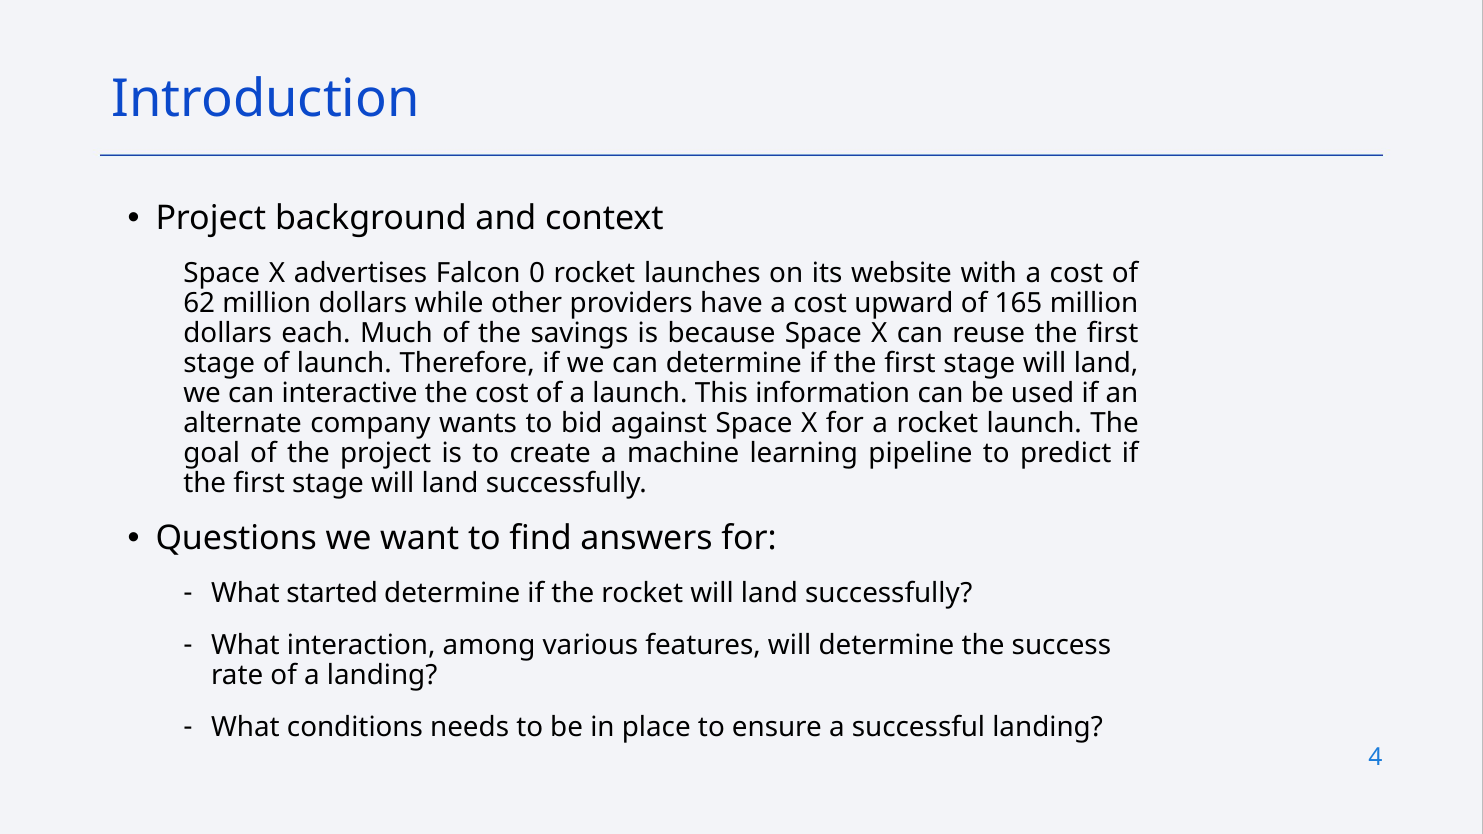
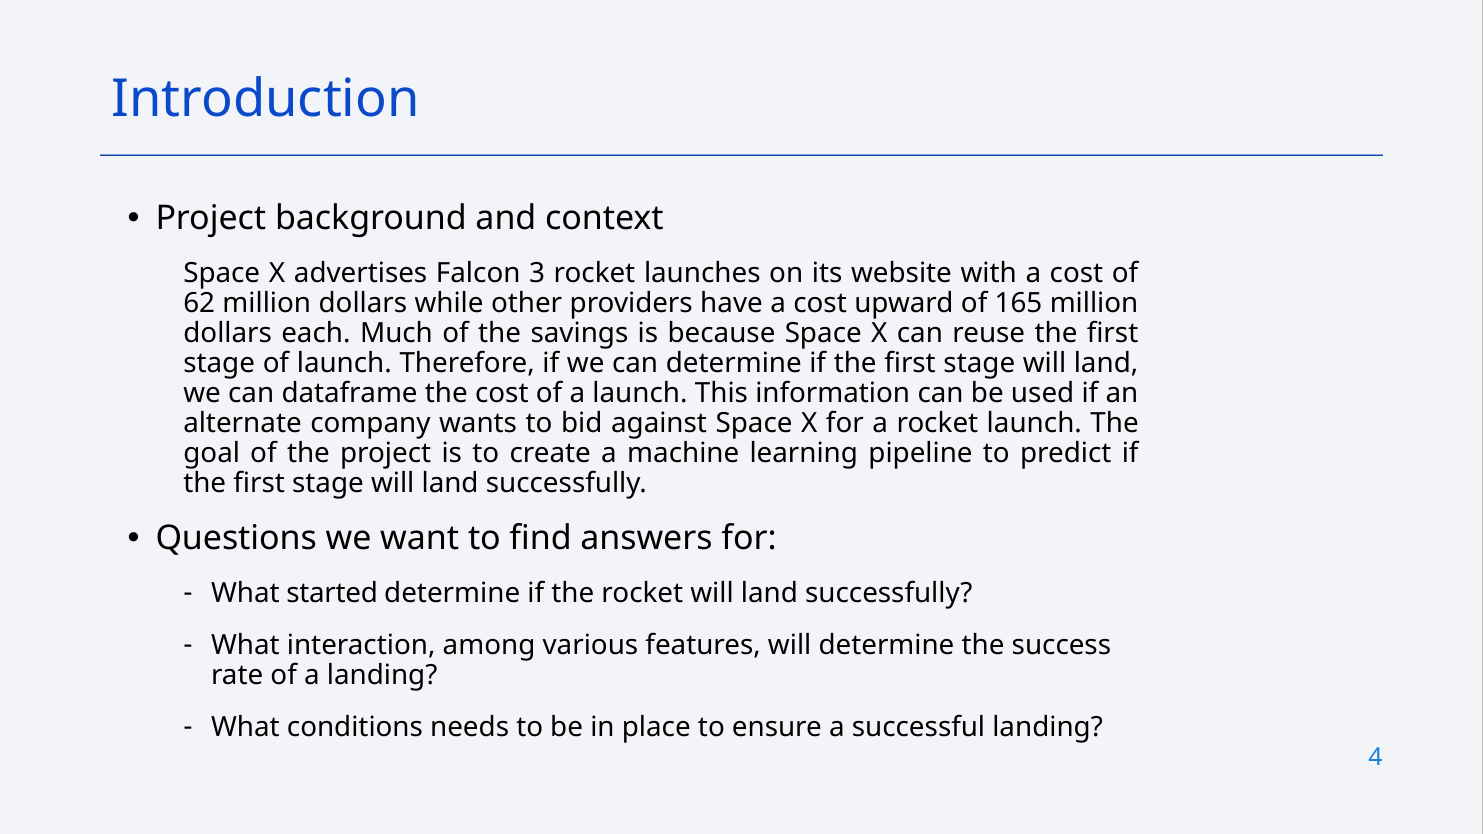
0: 0 -> 3
interactive: interactive -> dataframe
